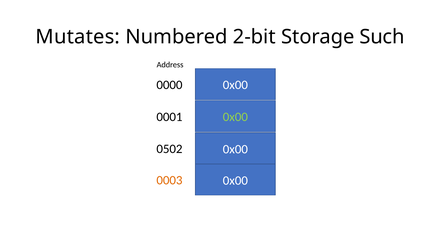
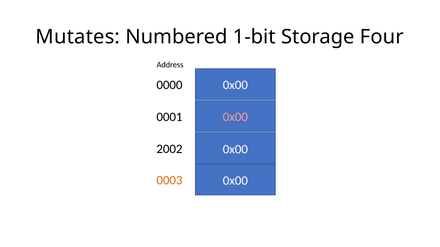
2-bit: 2-bit -> 1-bit
Such: Such -> Four
0x00 at (235, 117) colour: light green -> pink
0502: 0502 -> 2002
